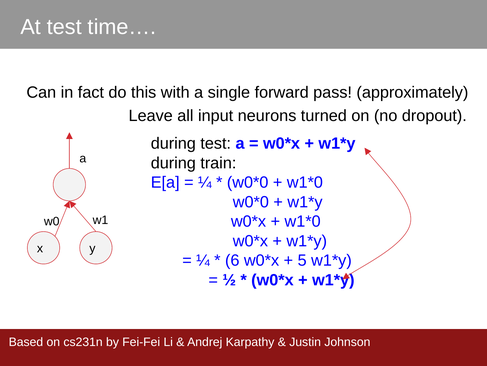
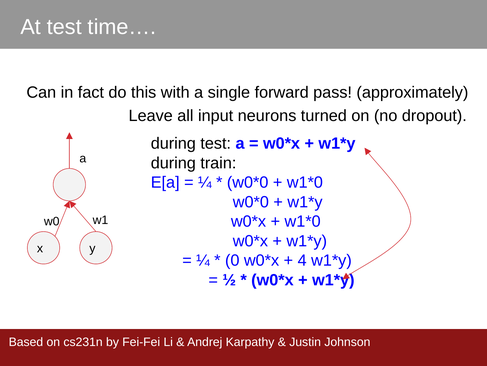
6: 6 -> 0
5: 5 -> 4
